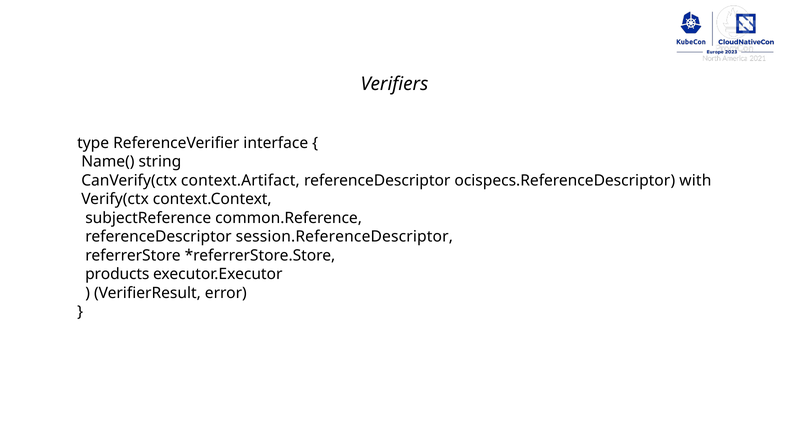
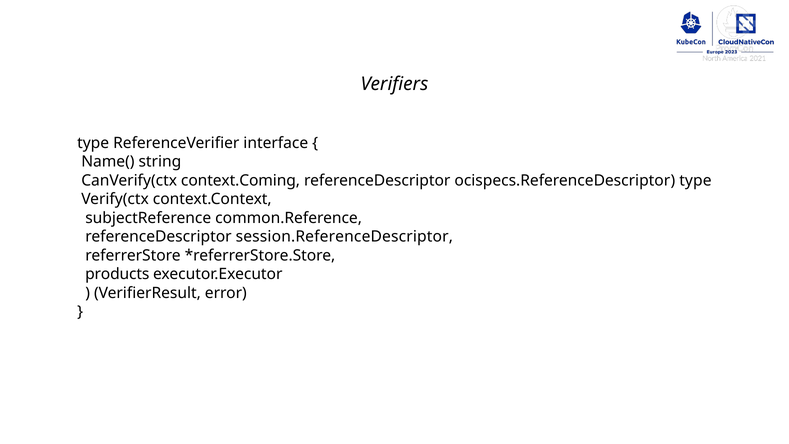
context.Artifact: context.Artifact -> context.Coming
ocispecs.ReferenceDescriptor with: with -> type
